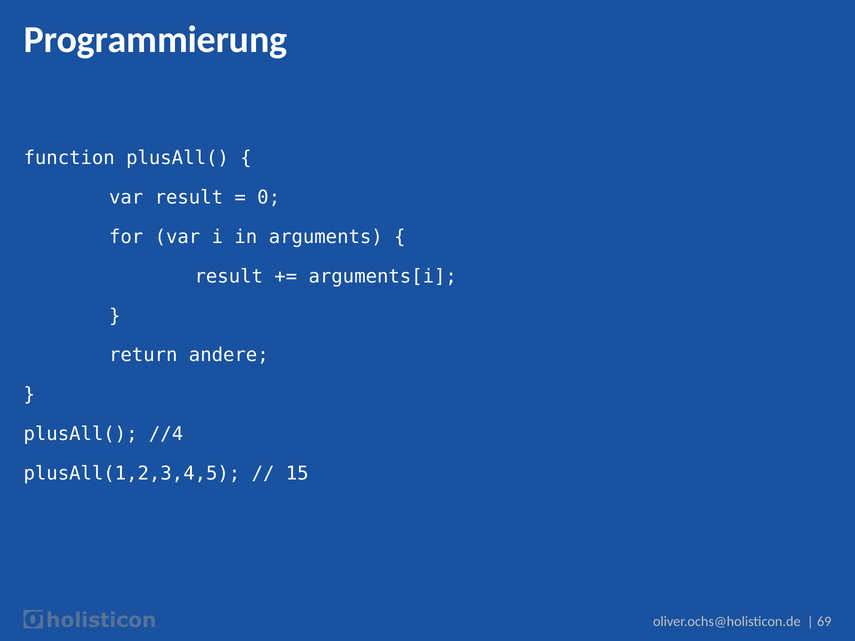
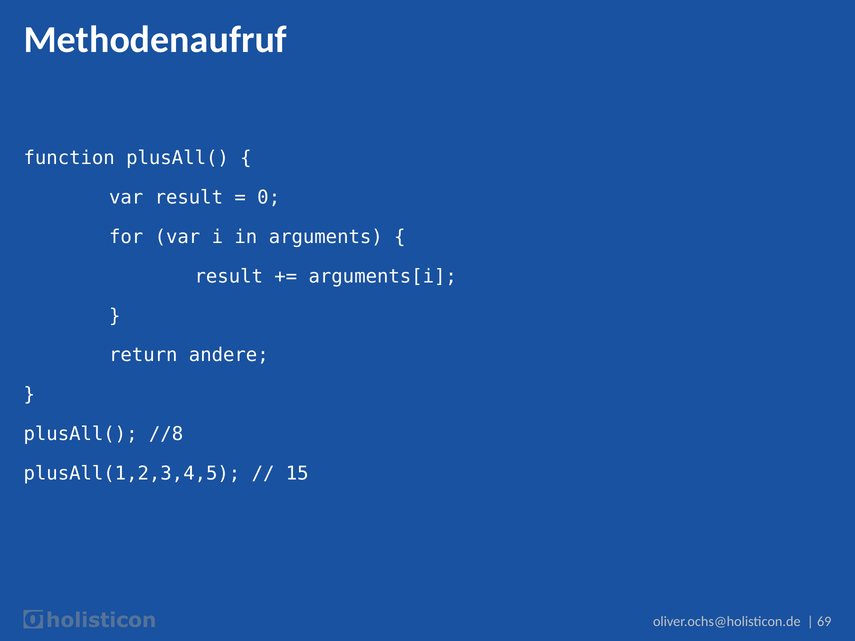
Programmierung: Programmierung -> Methodenaufruf
//4: //4 -> //8
